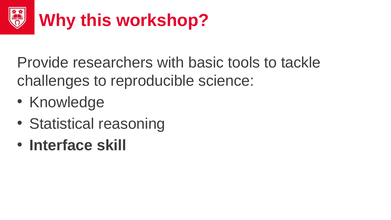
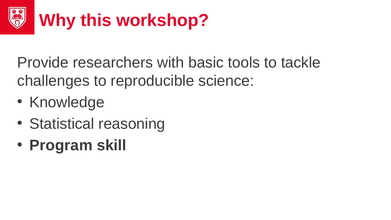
Interface: Interface -> Program
